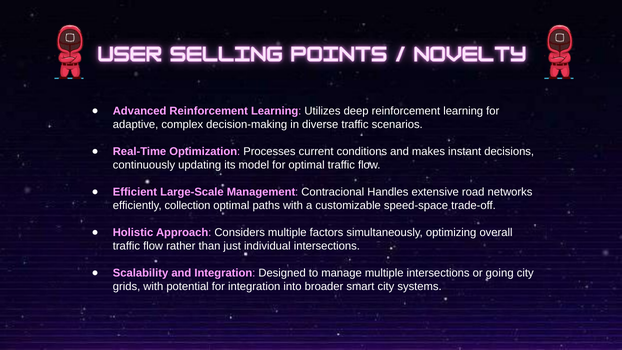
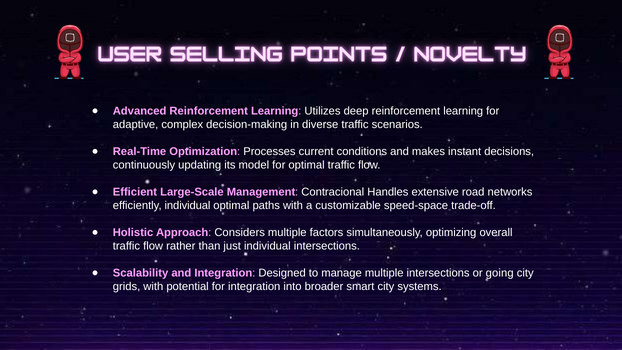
efficiently collection: collection -> individual
